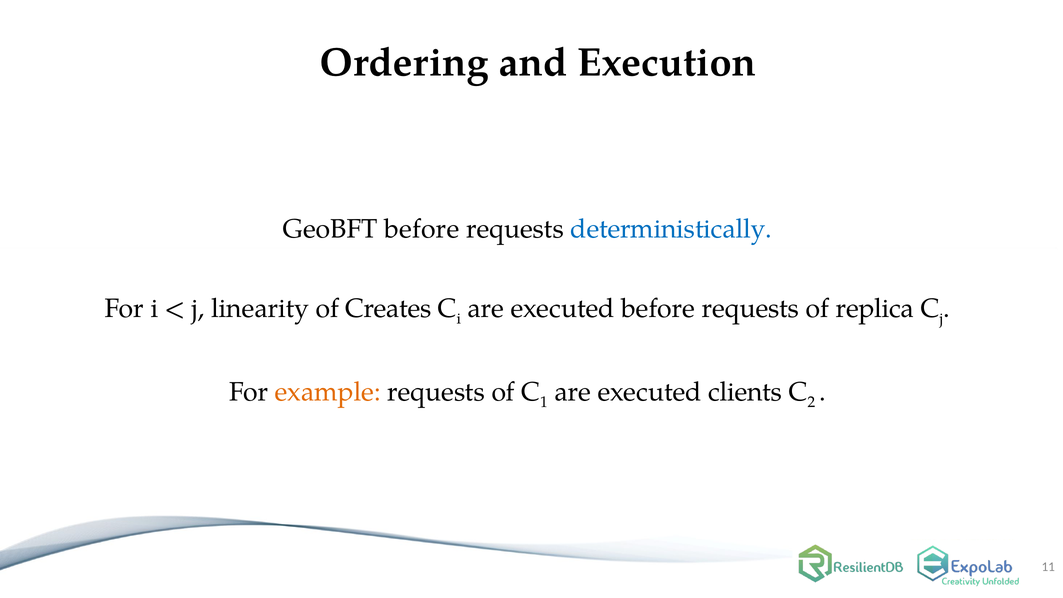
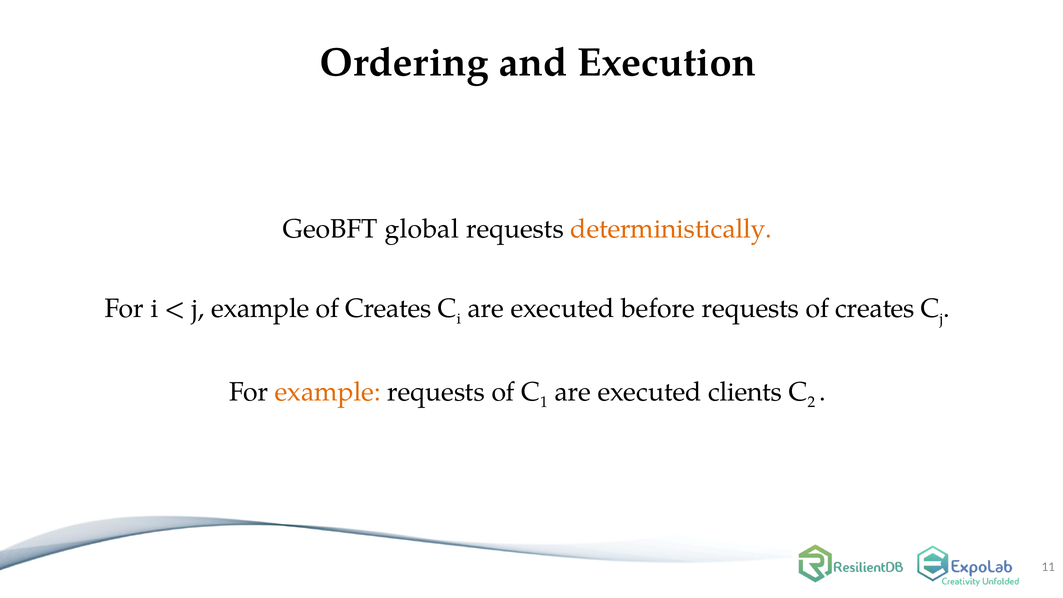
GeoBFT before: before -> global
deterministically colour: blue -> orange
j linearity: linearity -> example
requests of replica: replica -> creates
